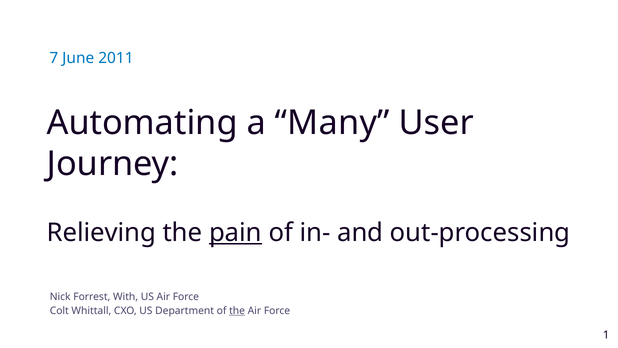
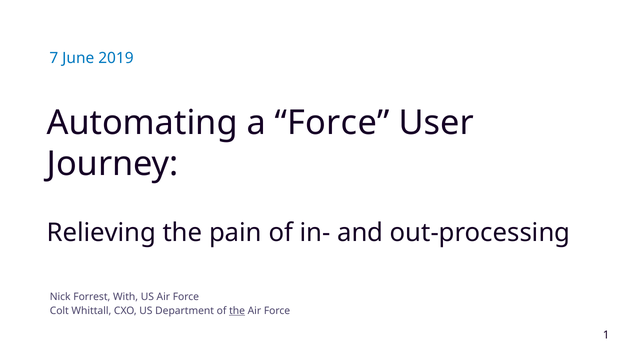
2011: 2011 -> 2019
a Many: Many -> Force
pain underline: present -> none
